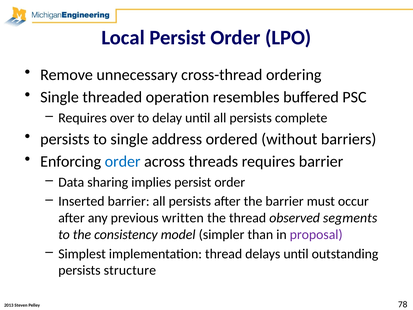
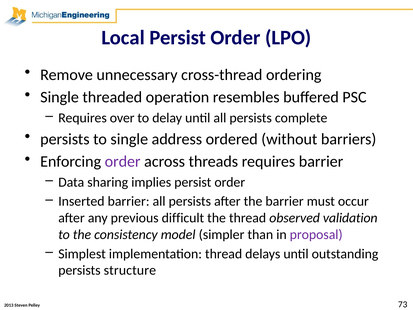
order at (123, 162) colour: blue -> purple
written: written -> difficult
segments: segments -> validation
78: 78 -> 73
